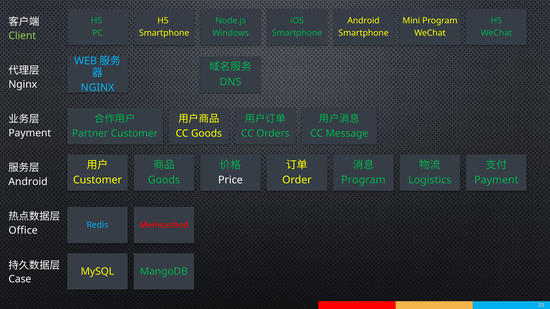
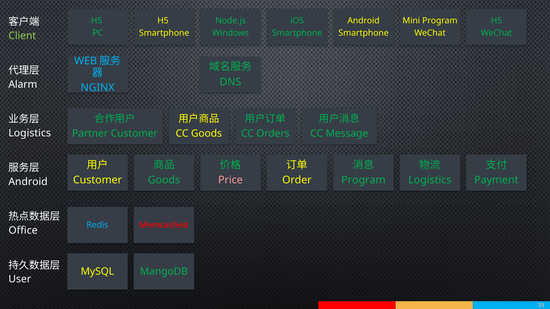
Nginx at (23, 85): Nginx -> Alarm
Payment at (30, 133): Payment -> Logistics
Price colour: white -> pink
Case: Case -> User
